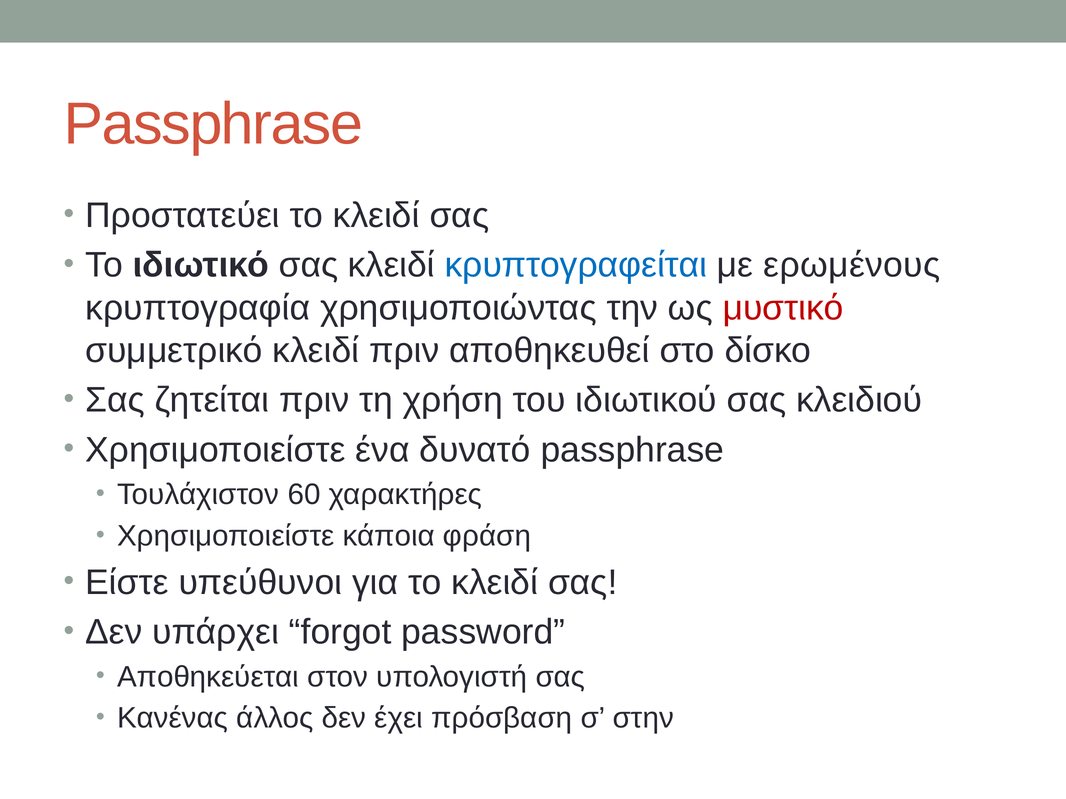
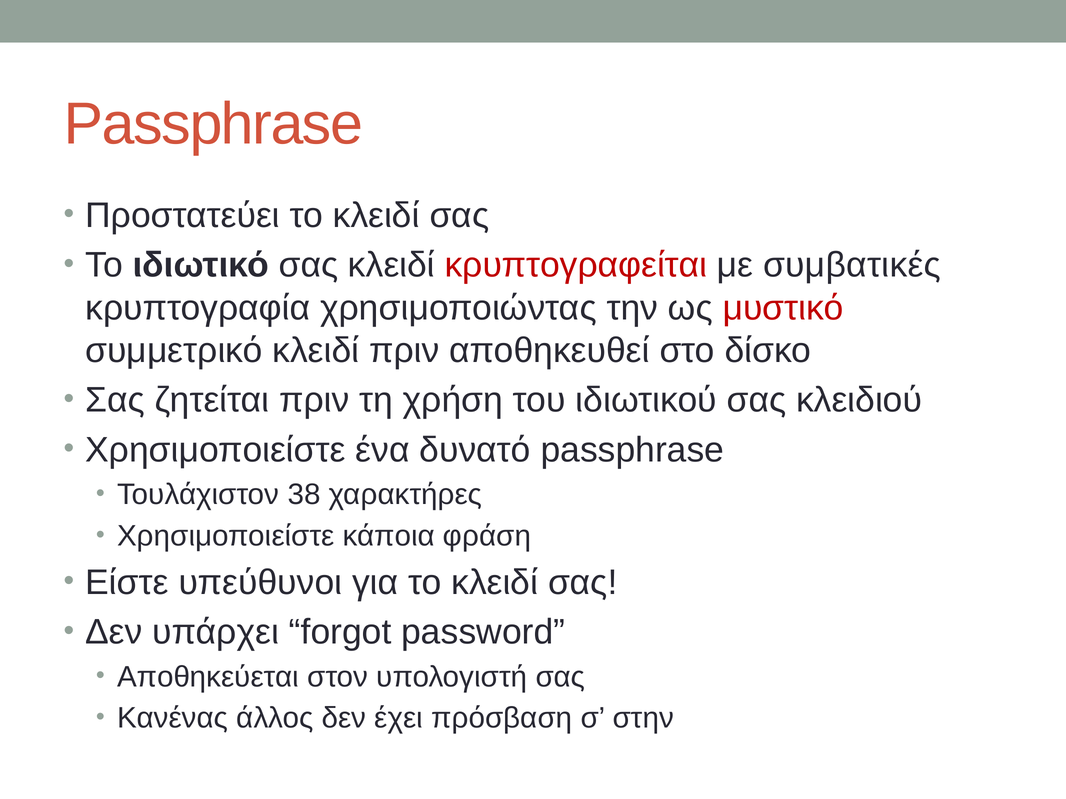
κρυπτογραφείται colour: blue -> red
ερωμένους: ερωμένους -> συμβατικές
60: 60 -> 38
